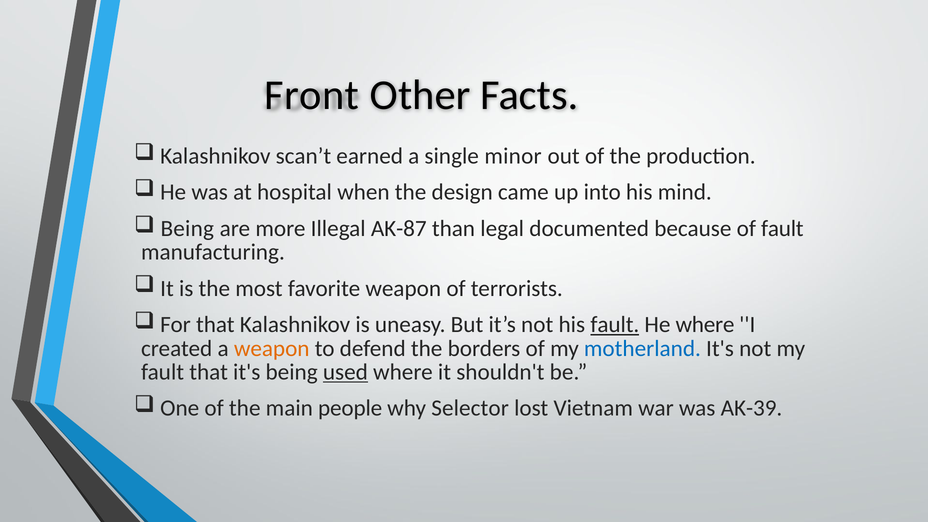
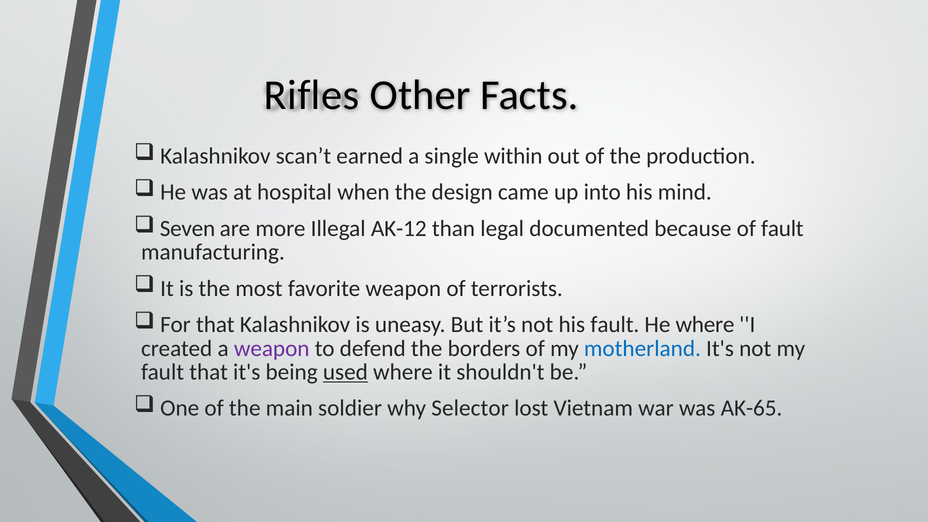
Front: Front -> Rifles
minor: minor -> within
Being at (187, 229): Being -> Seven
AK-87: AK-87 -> AK-12
fault at (615, 325) underline: present -> none
weapon at (272, 348) colour: orange -> purple
people: people -> soldier
AK-39: AK-39 -> AK-65
